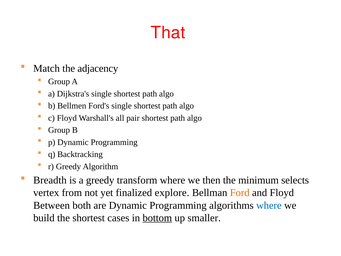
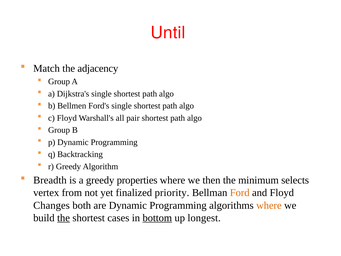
That: That -> Until
transform: transform -> properties
explore: explore -> priority
Between: Between -> Changes
where at (269, 205) colour: blue -> orange
the at (64, 218) underline: none -> present
smaller: smaller -> longest
